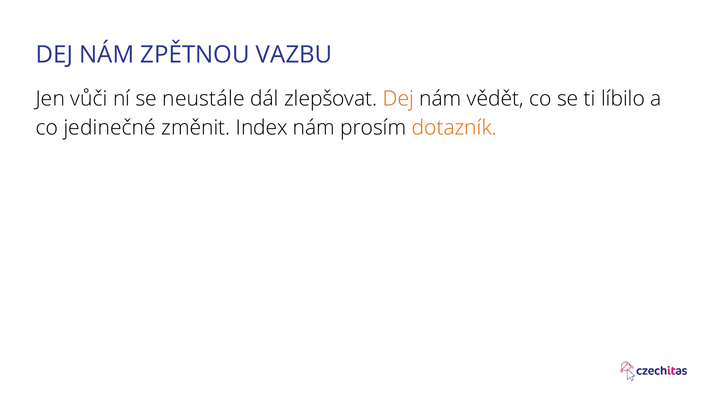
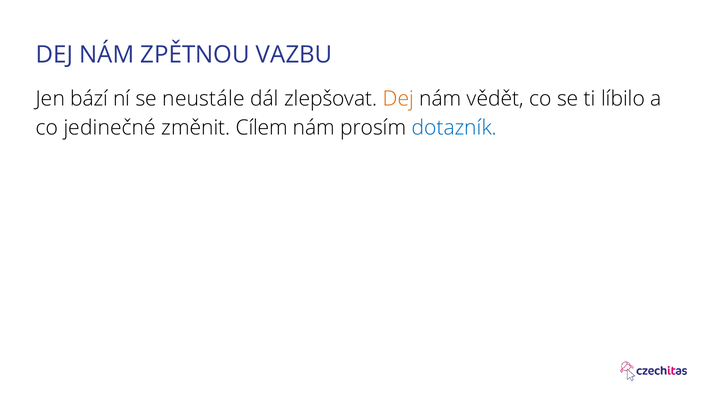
vůči: vůči -> bází
Index: Index -> Cílem
dotazník colour: orange -> blue
